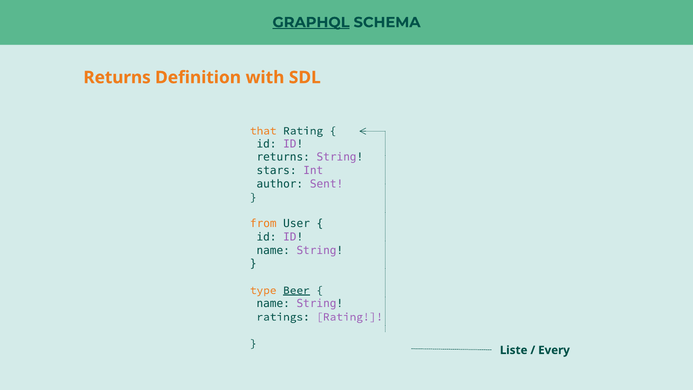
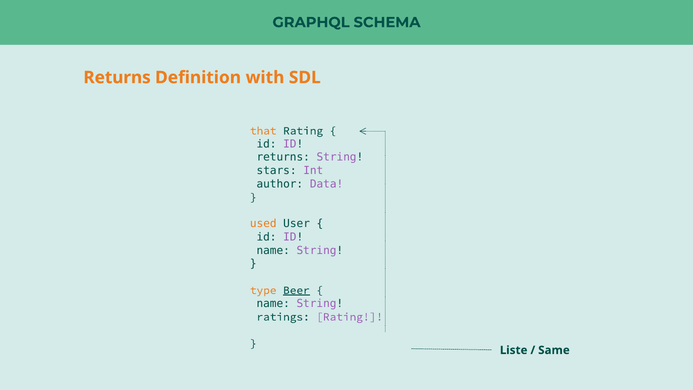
GRAPHQL underline: present -> none
Sent: Sent -> Data
from: from -> used
Every: Every -> Same
